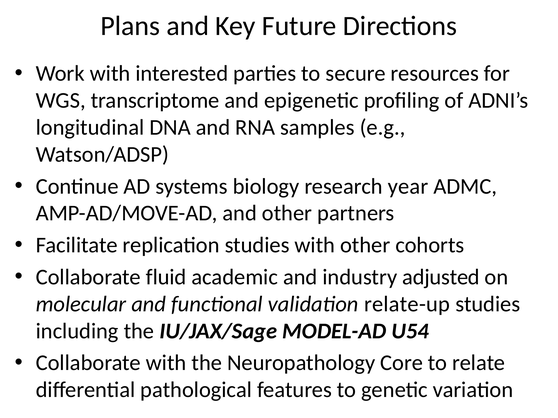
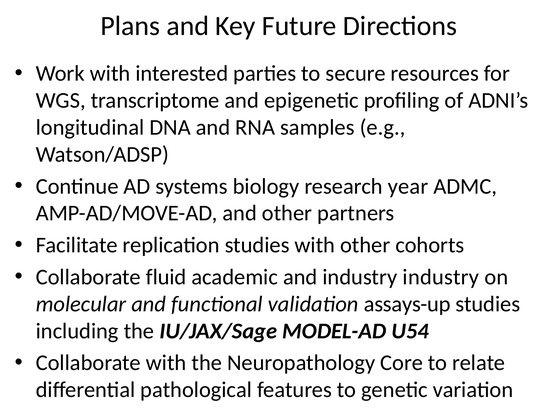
industry adjusted: adjusted -> industry
relate-up: relate-up -> assays-up
